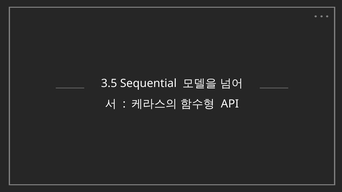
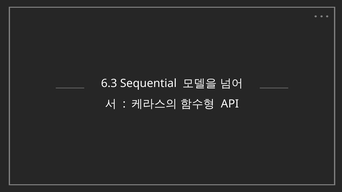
3.5: 3.5 -> 6.3
